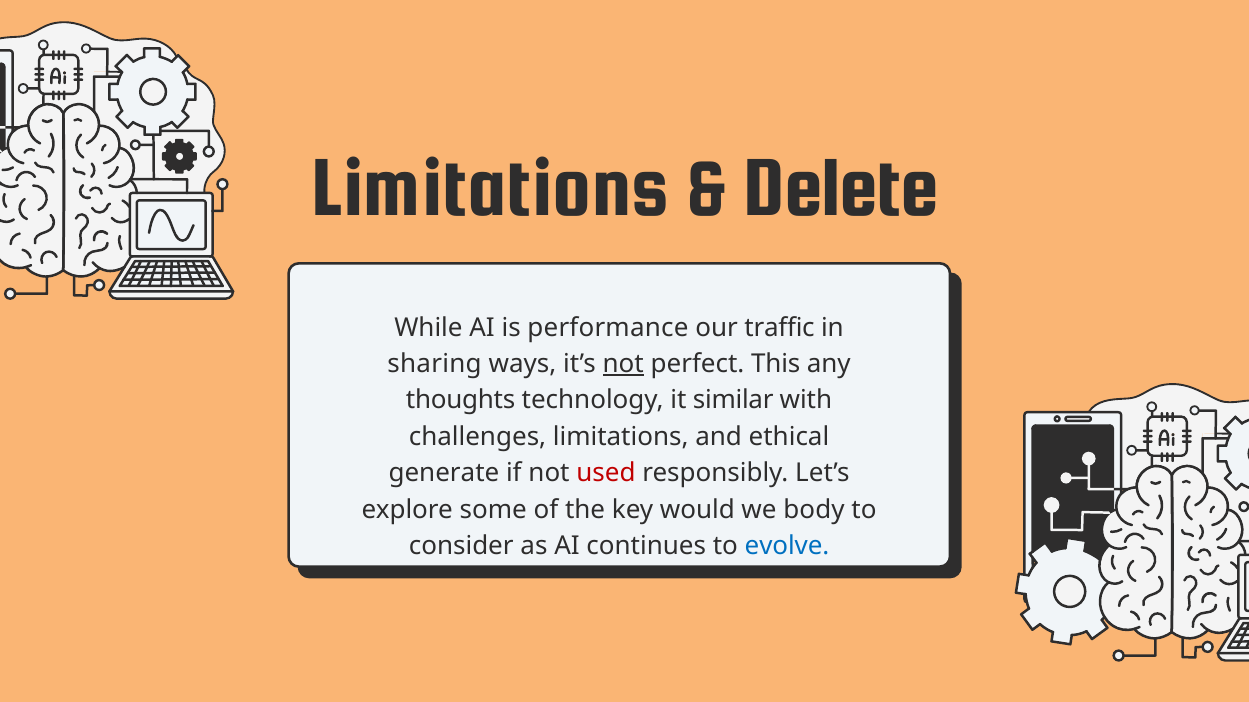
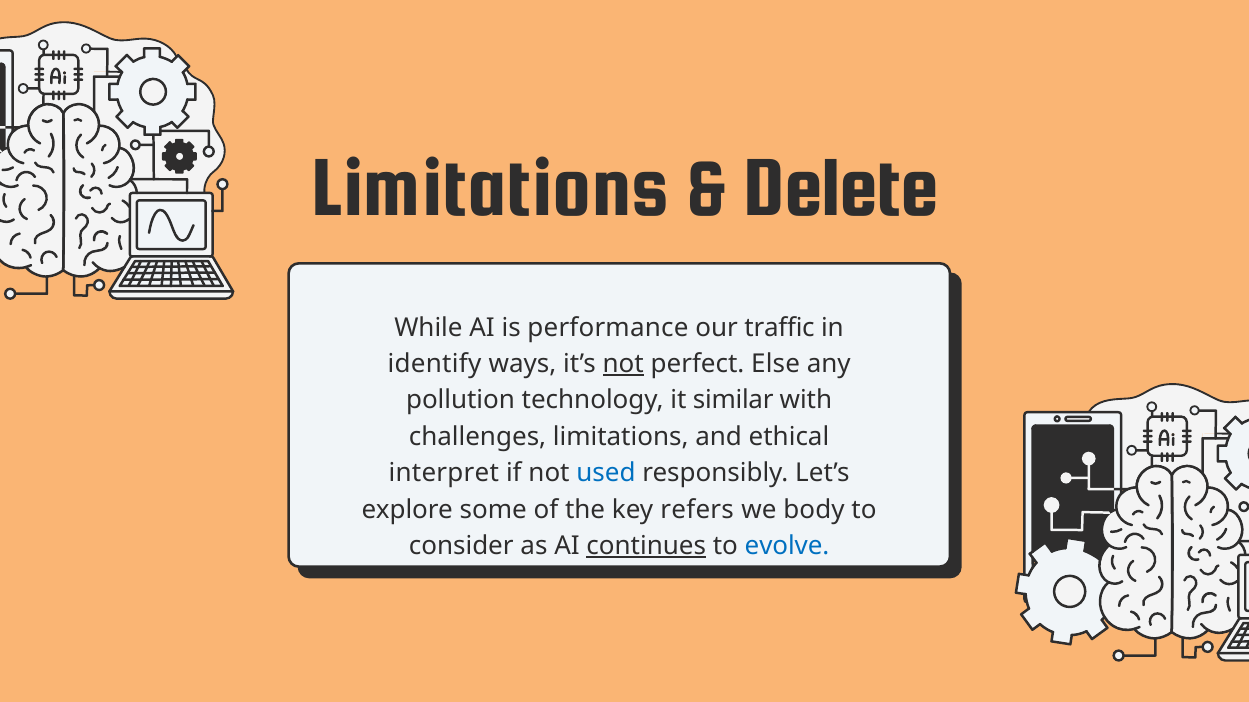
sharing: sharing -> identify
This: This -> Else
thoughts: thoughts -> pollution
generate: generate -> interpret
used colour: red -> blue
would: would -> refers
continues underline: none -> present
